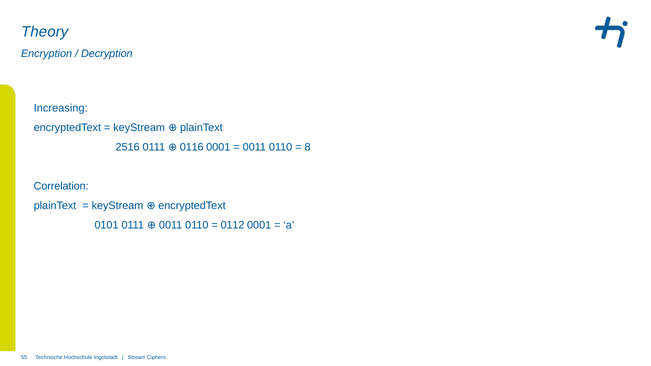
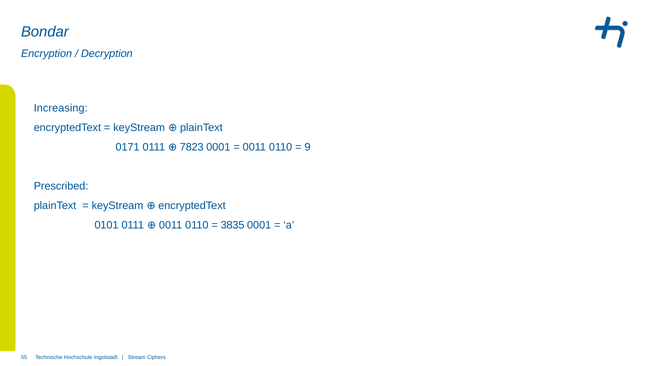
Theory: Theory -> Bondar
2516: 2516 -> 0171
0116: 0116 -> 7823
8: 8 -> 9
Correlation: Correlation -> Prescribed
0112: 0112 -> 3835
